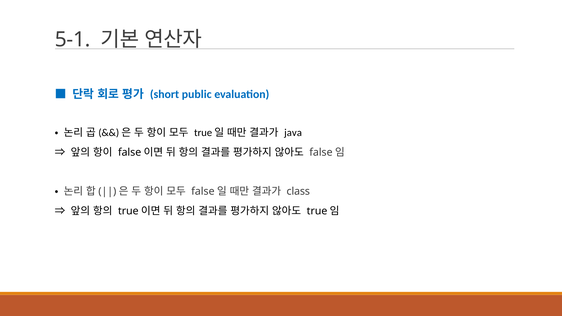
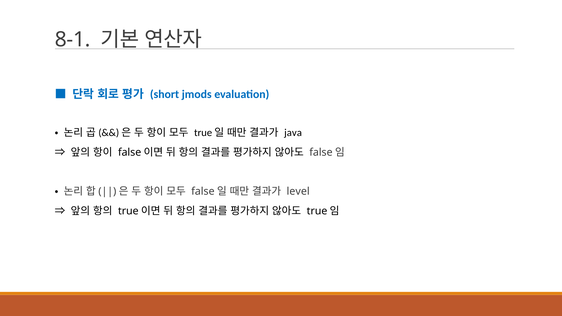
5-1: 5-1 -> 8-1
public: public -> jmods
class: class -> level
